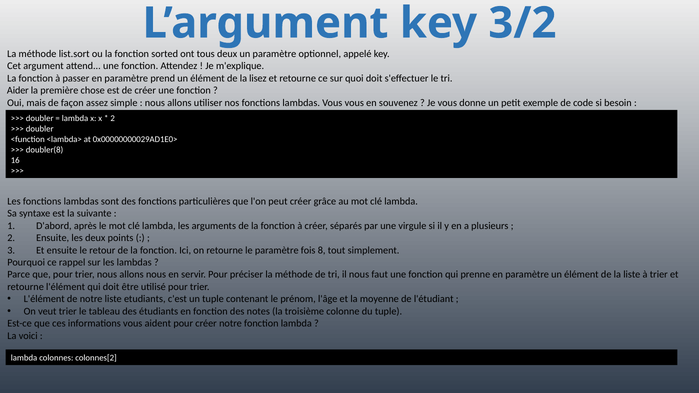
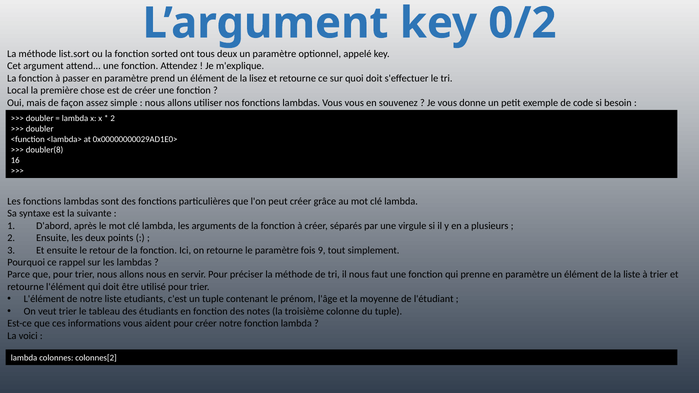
3/2: 3/2 -> 0/2
Aider: Aider -> Local
8: 8 -> 9
